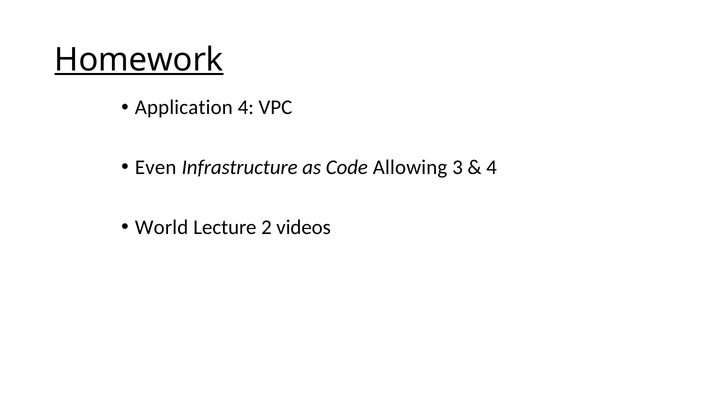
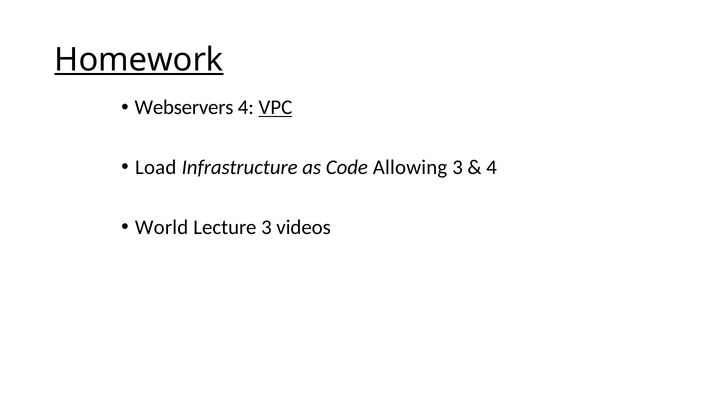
Application: Application -> Webservers
VPC underline: none -> present
Even: Even -> Load
Lecture 2: 2 -> 3
